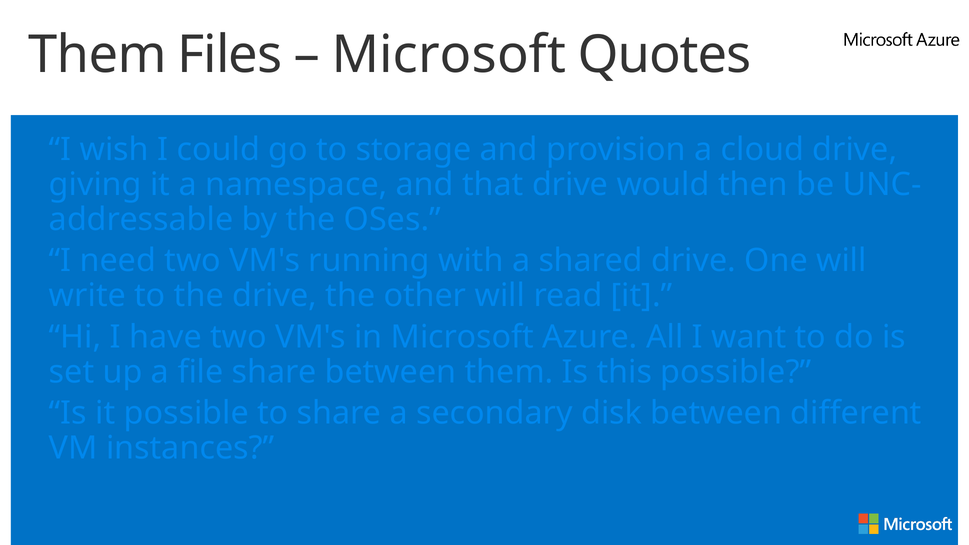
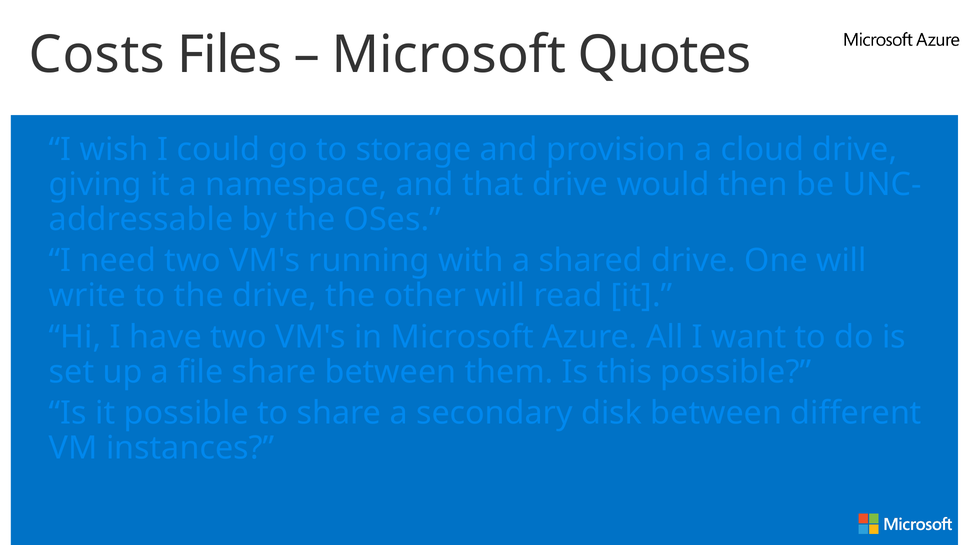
Them at (98, 55): Them -> Costs
